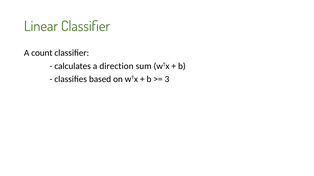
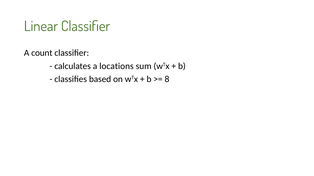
direction: direction -> locations
3: 3 -> 8
